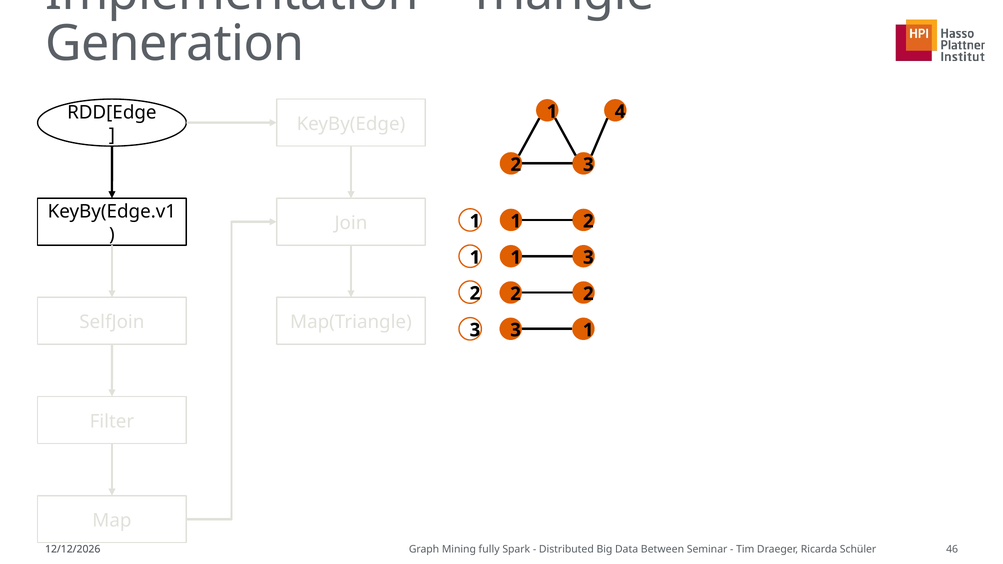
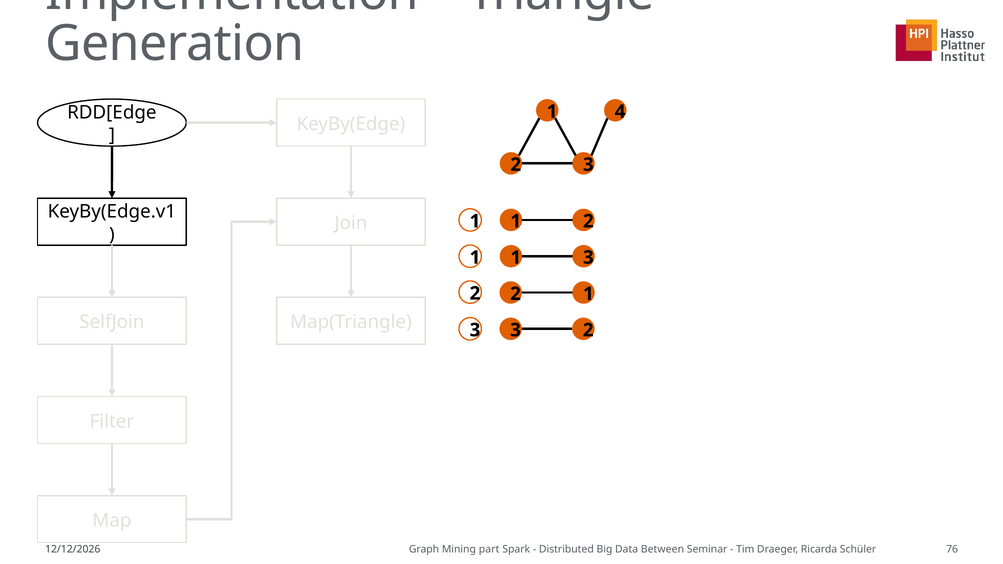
2 at (588, 294): 2 -> 1
1 at (588, 330): 1 -> 2
fully: fully -> part
46: 46 -> 76
